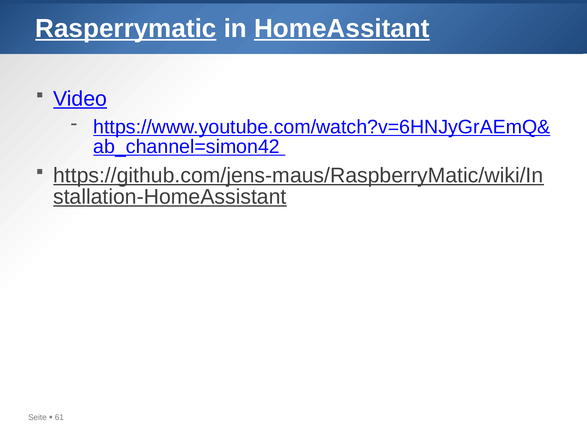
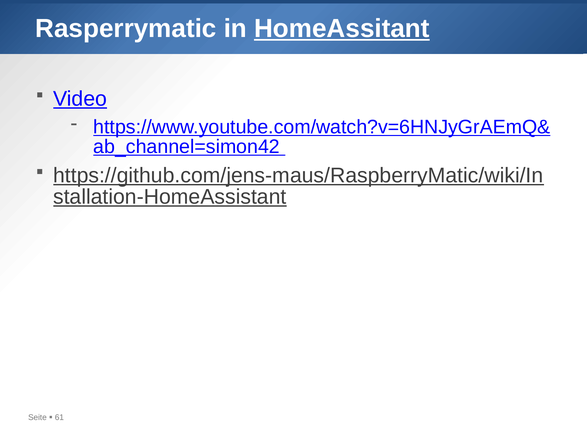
Rasperrymatic underline: present -> none
